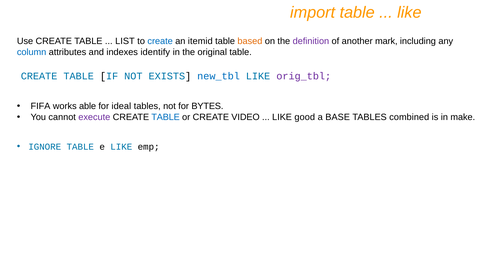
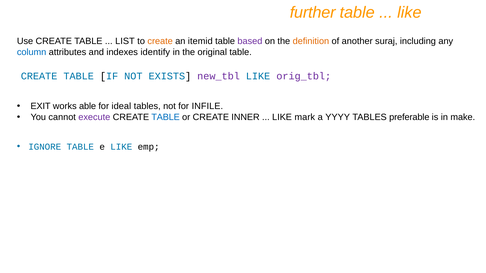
import: import -> further
create at (160, 41) colour: blue -> orange
based colour: orange -> purple
definition colour: purple -> orange
mark: mark -> suraj
new_tbl colour: blue -> purple
FIFA: FIFA -> EXIT
BYTES: BYTES -> INFILE
VIDEO: VIDEO -> INNER
good: good -> mark
BASE: BASE -> YYYY
combined: combined -> preferable
